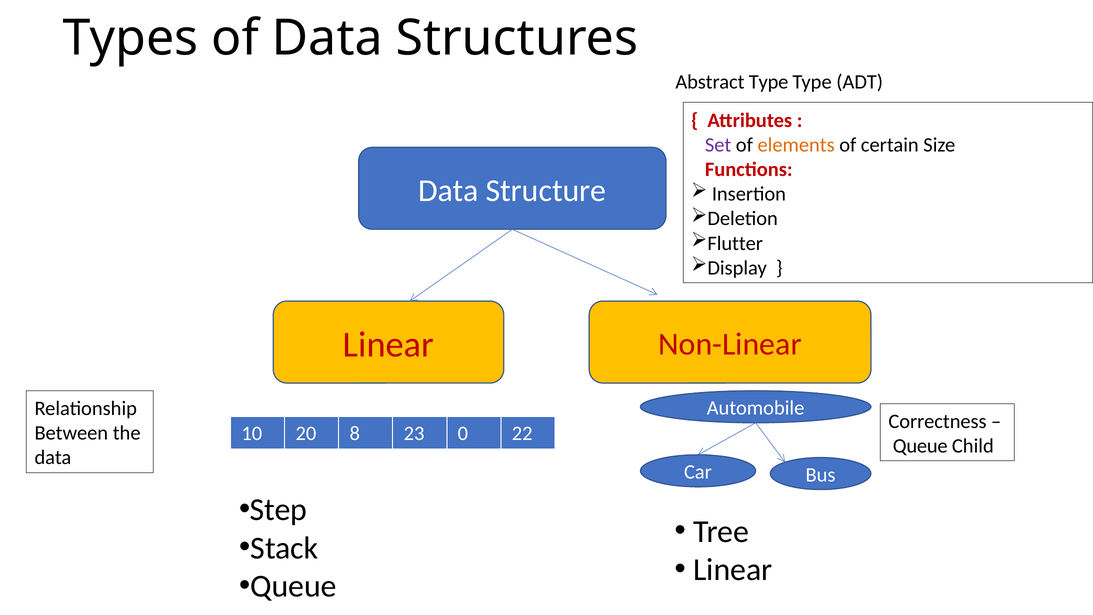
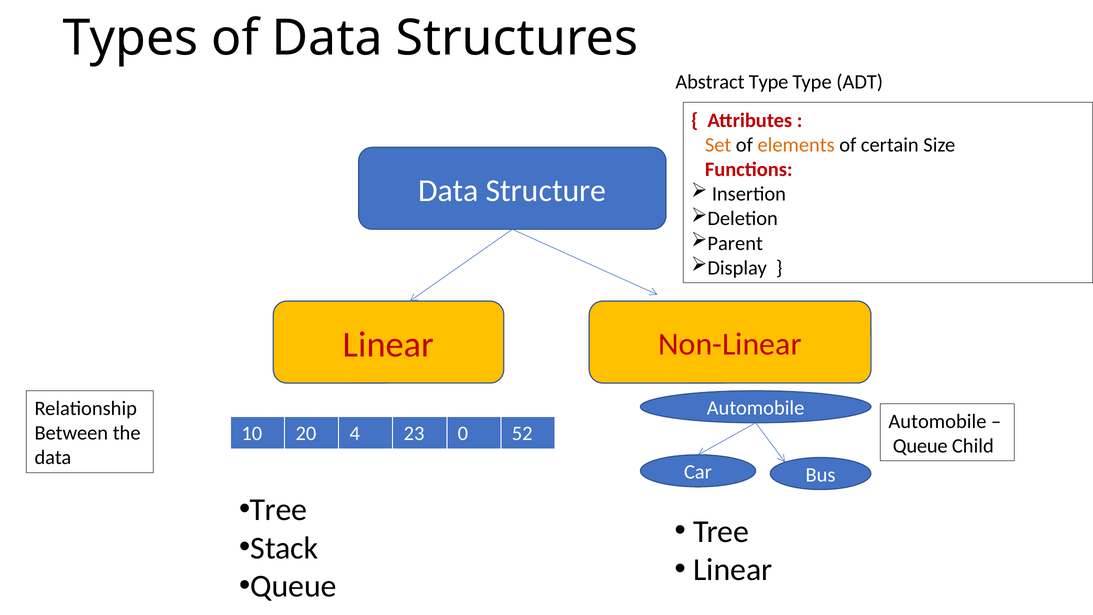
Set colour: purple -> orange
Flutter: Flutter -> Parent
Correctness at (938, 421): Correctness -> Automobile
8: 8 -> 4
22: 22 -> 52
Step at (278, 510): Step -> Tree
